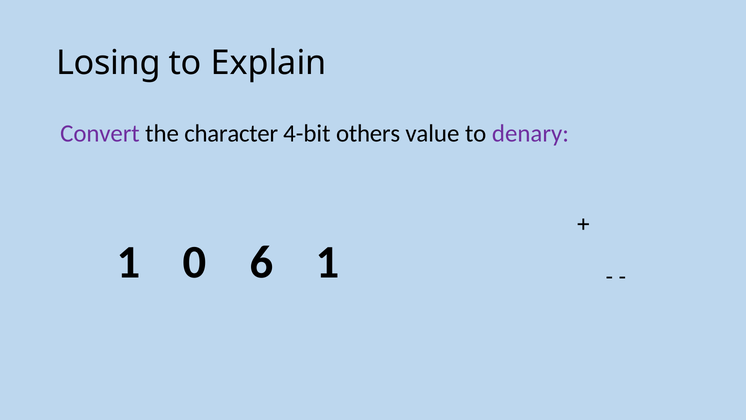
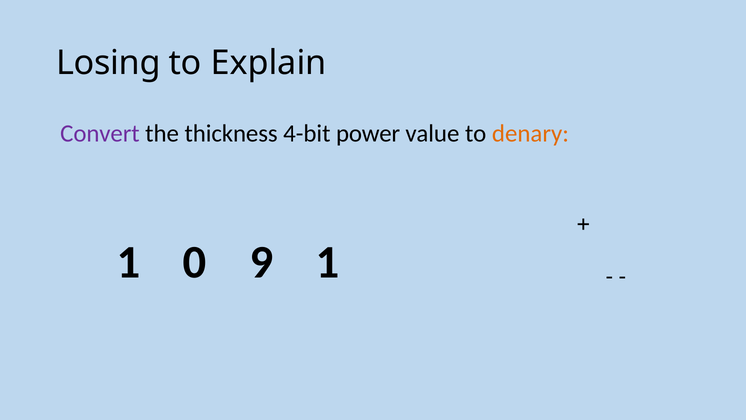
character: character -> thickness
others: others -> power
denary colour: purple -> orange
6: 6 -> 9
